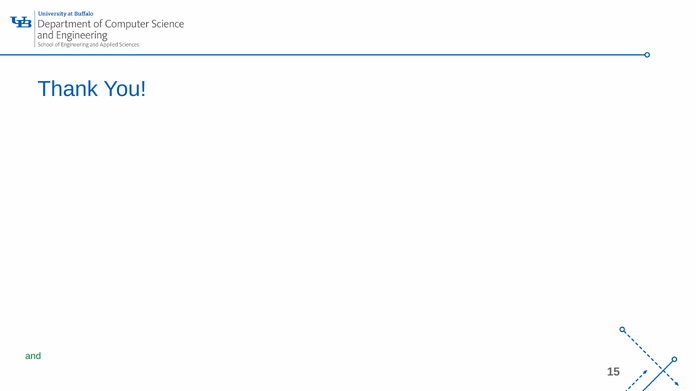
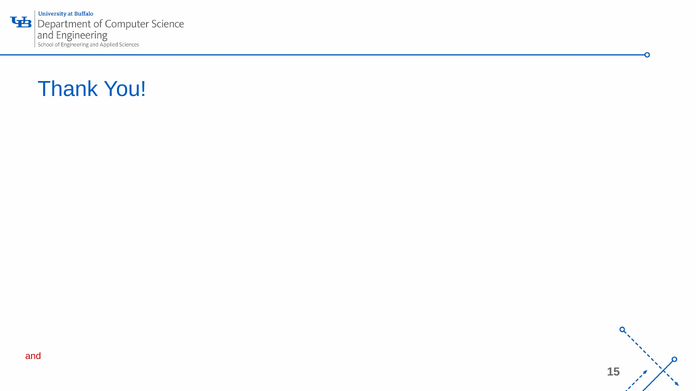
and colour: green -> red
